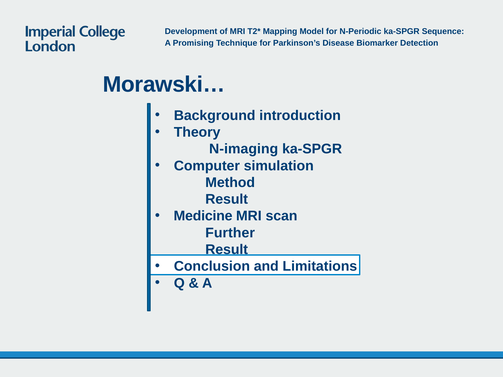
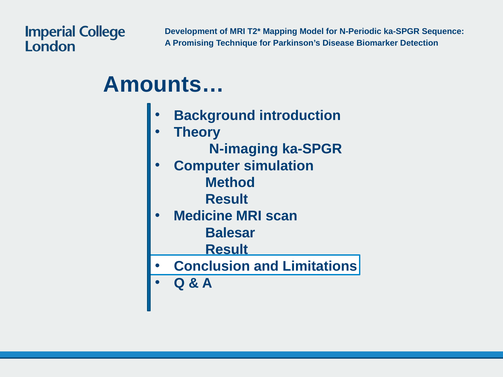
Morawski…: Morawski… -> Amounts…
Further: Further -> Balesar
